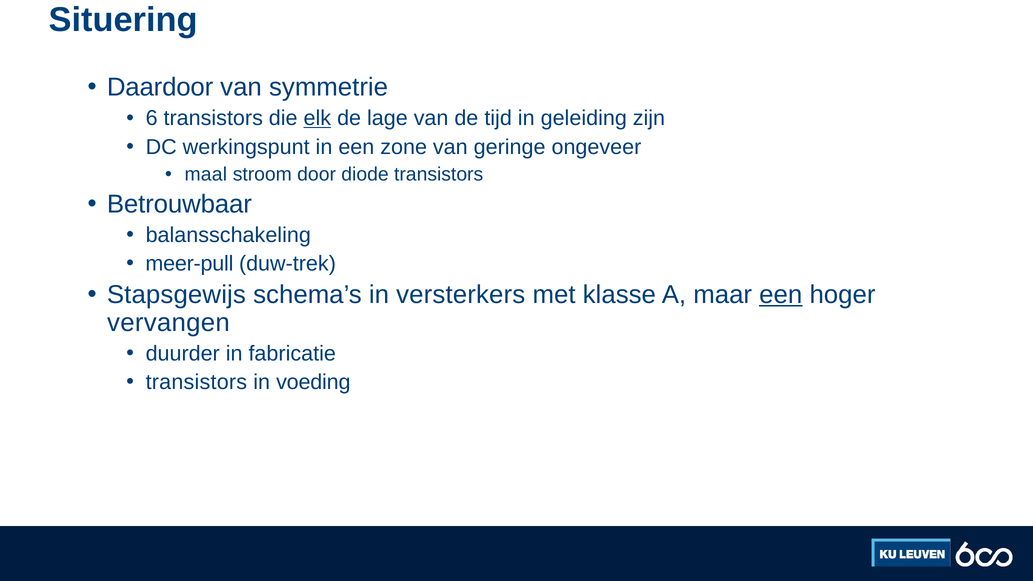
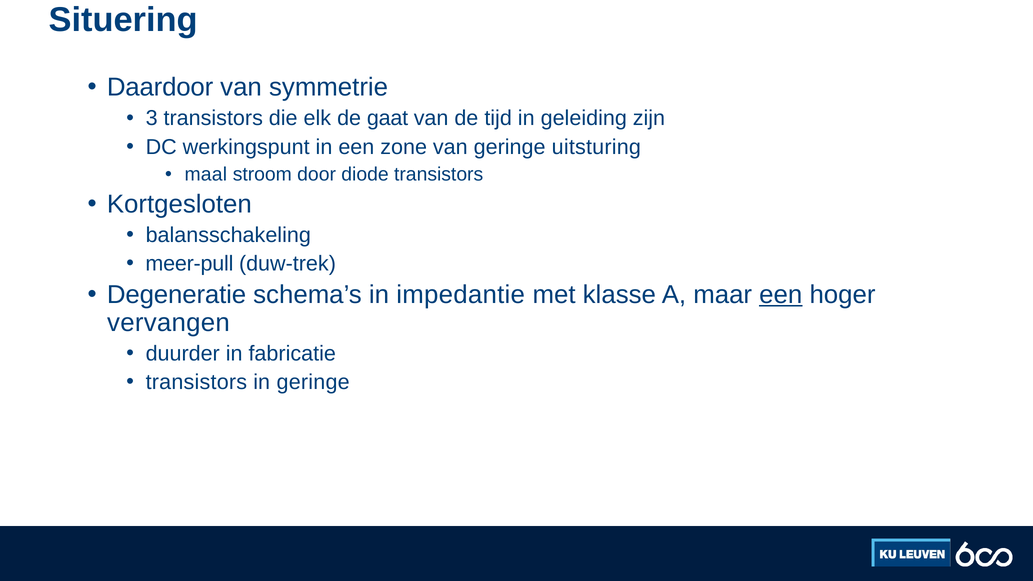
6: 6 -> 3
elk underline: present -> none
lage: lage -> gaat
ongeveer: ongeveer -> uitsturing
Betrouwbaar: Betrouwbaar -> Kortgesloten
Stapsgewijs: Stapsgewijs -> Degeneratie
versterkers: versterkers -> impedantie
in voeding: voeding -> geringe
